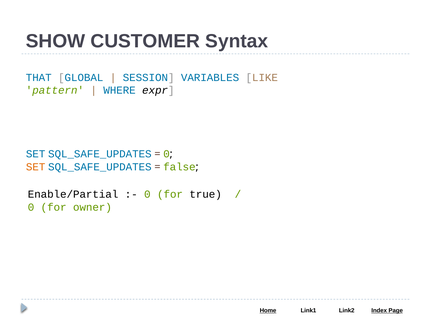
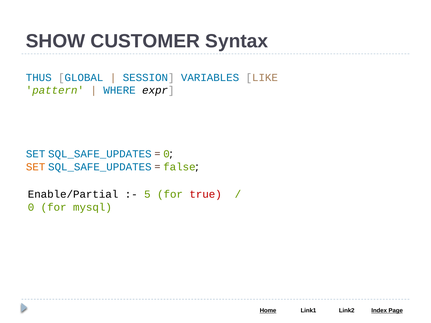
THAT: THAT -> THUS
0 at (147, 195): 0 -> 5
true colour: black -> red
owner: owner -> mysql
